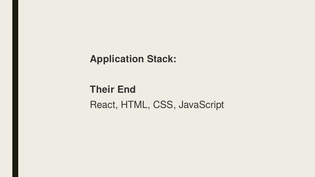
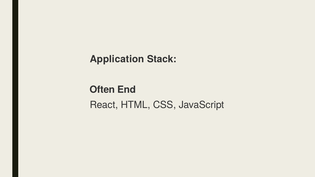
Their: Their -> Often
